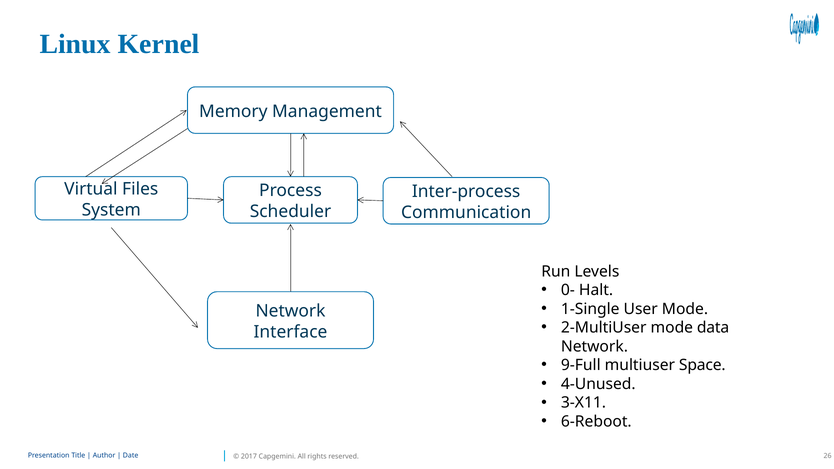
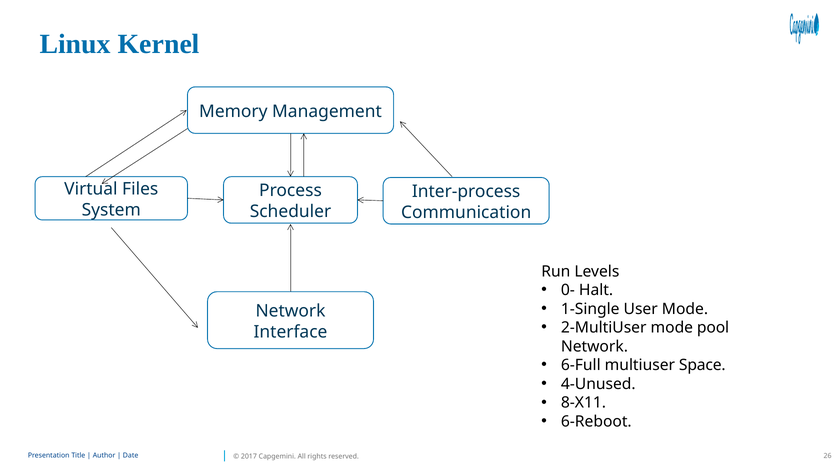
data: data -> pool
9-Full: 9-Full -> 6-Full
3-X11: 3-X11 -> 8-X11
